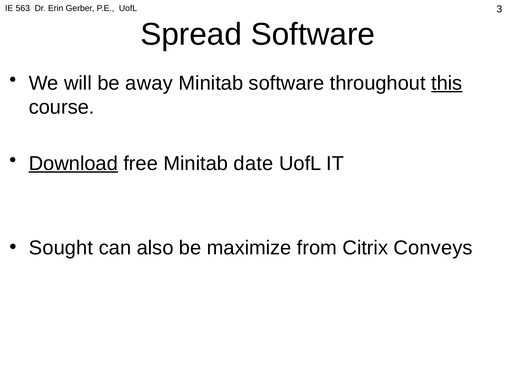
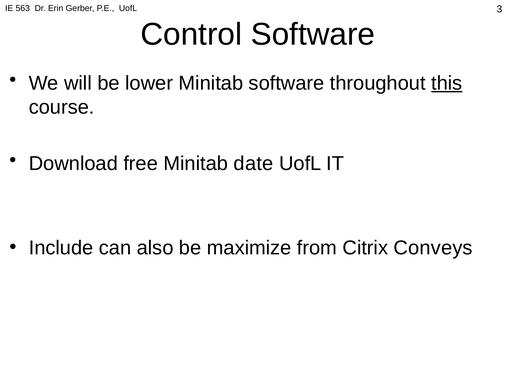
Spread: Spread -> Control
away: away -> lower
Download underline: present -> none
Sought: Sought -> Include
